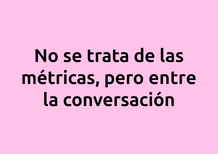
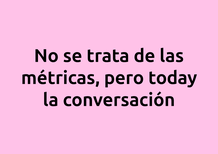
entre: entre -> today
